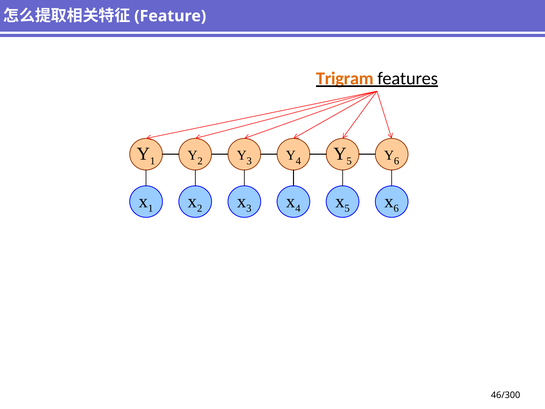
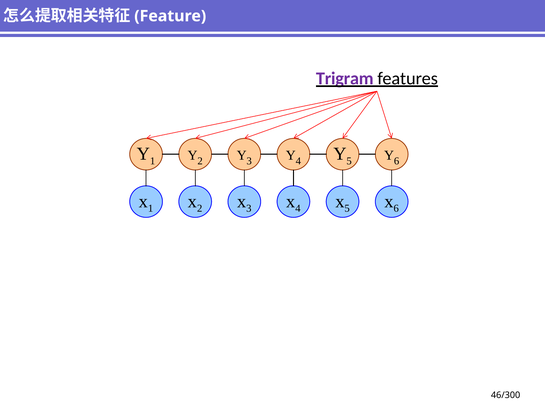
Trigram colour: orange -> purple
